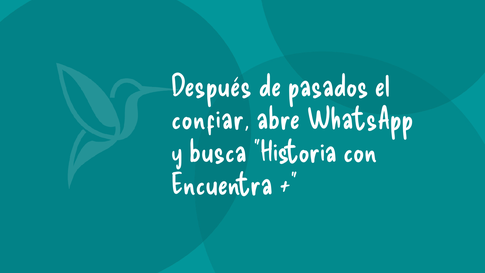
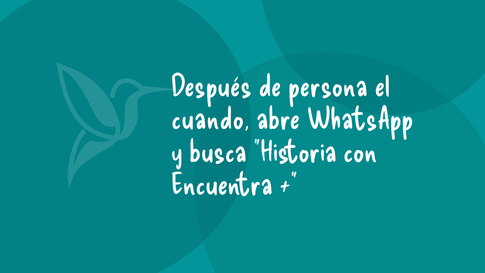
pasados: pasados -> persona
confiar: confiar -> cuando
